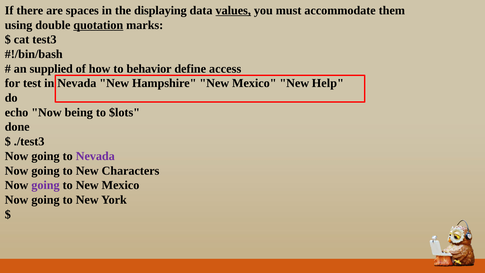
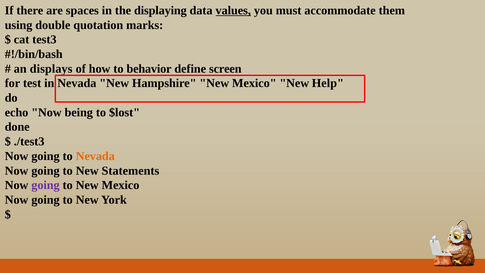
quotation underline: present -> none
supplied: supplied -> displays
access: access -> screen
$lots: $lots -> $lost
Nevada at (95, 156) colour: purple -> orange
Characters: Characters -> Statements
